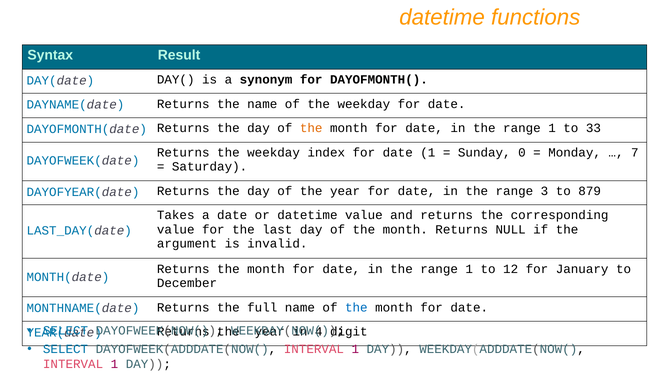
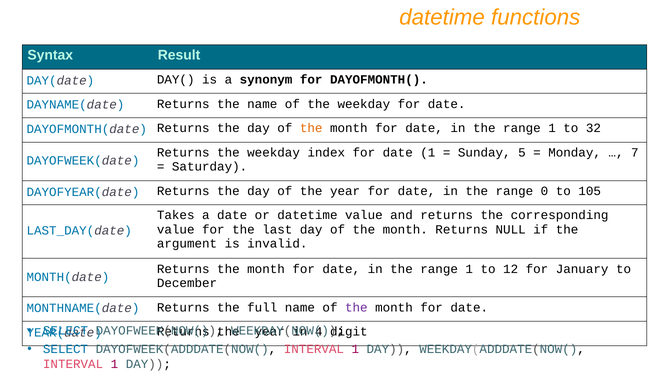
33: 33 -> 32
0: 0 -> 5
3: 3 -> 0
879: 879 -> 105
the at (356, 307) colour: blue -> purple
